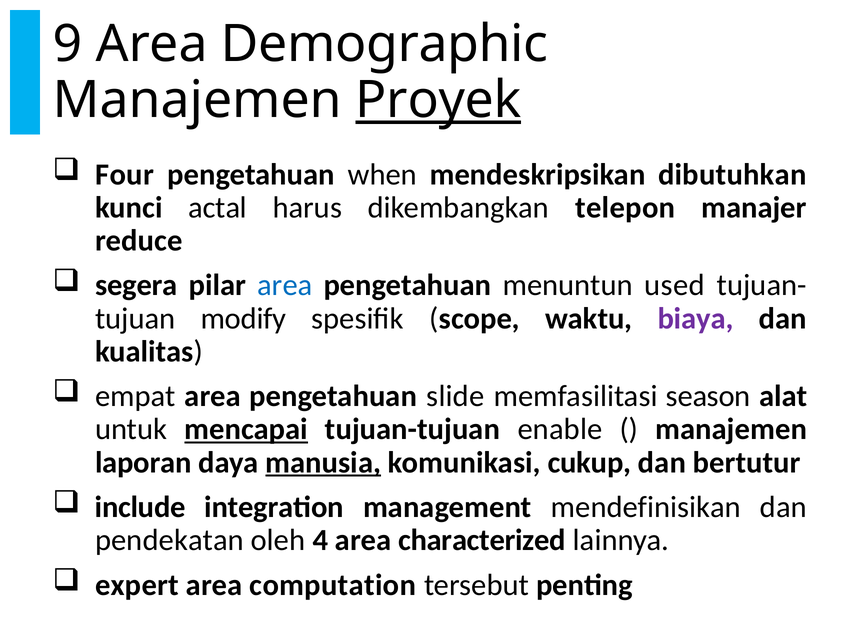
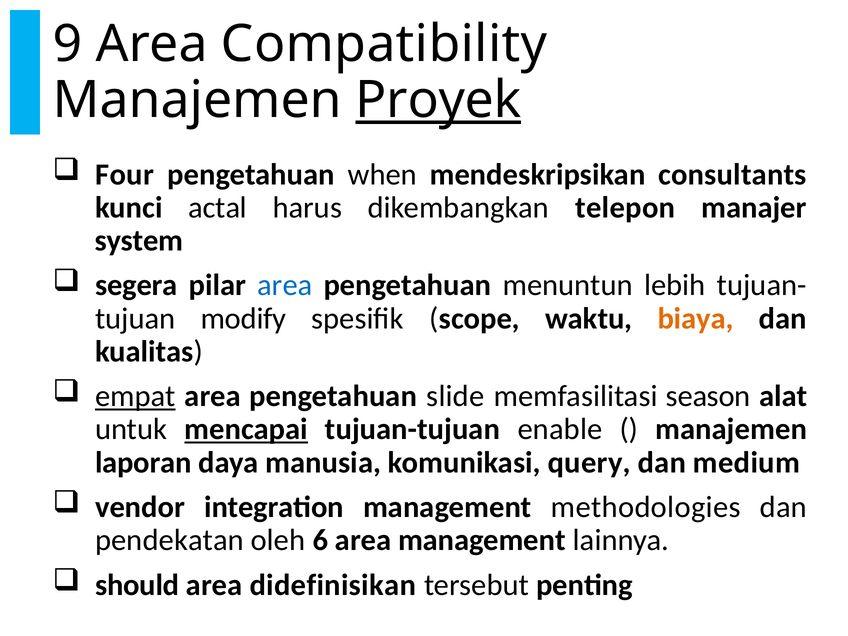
Demographic: Demographic -> Compatibility
dibutuhkan: dibutuhkan -> consultants
reduce: reduce -> system
used: used -> lebih
biaya colour: purple -> orange
empat underline: none -> present
manusia underline: present -> none
cukup: cukup -> query
bertutur: bertutur -> medium
include: include -> vendor
mendefinisikan: mendefinisikan -> methodologies
4: 4 -> 6
area characterized: characterized -> management
expert: expert -> should
computation: computation -> didefinisikan
